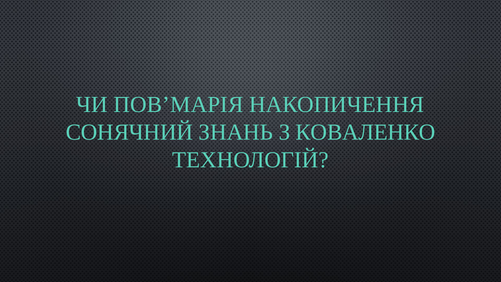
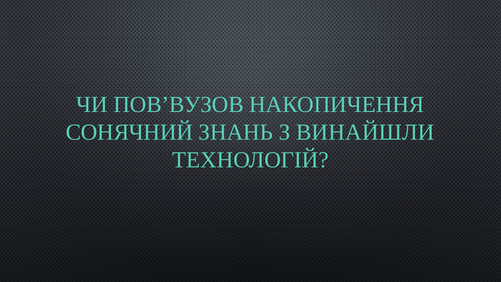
ПОВ’МАРІЯ: ПОВ’МАРІЯ -> ПОВ’ВУЗОВ
КОВАЛЕНКО: КОВАЛЕНКО -> ВИНАЙШЛИ
